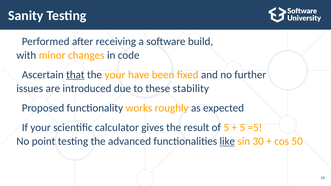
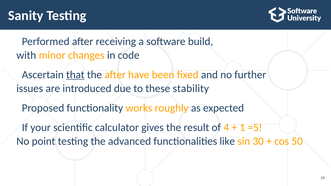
the your: your -> after
of 5: 5 -> 4
5 at (242, 128): 5 -> 1
like underline: present -> none
